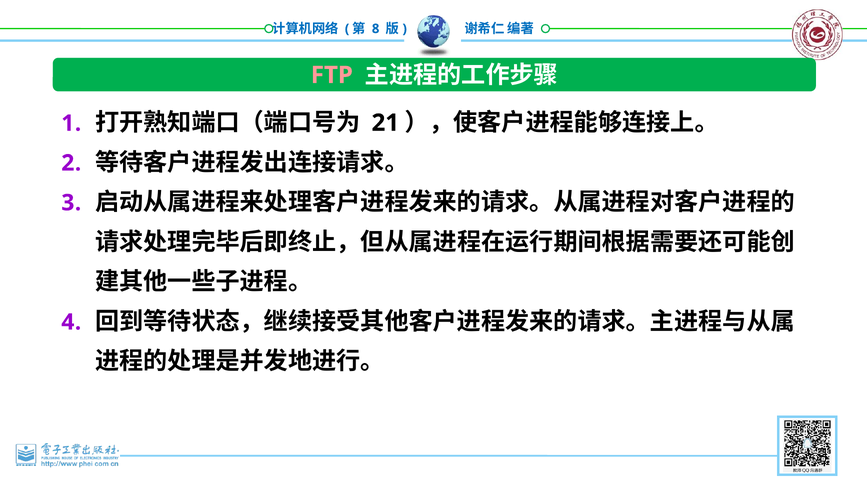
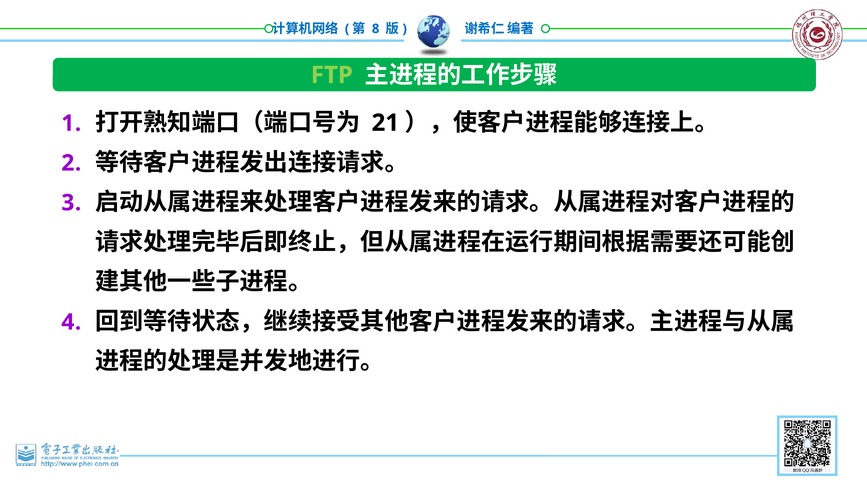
FTP colour: pink -> light green
